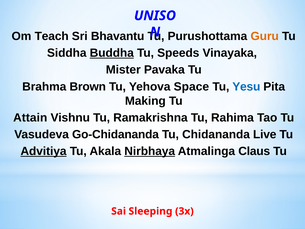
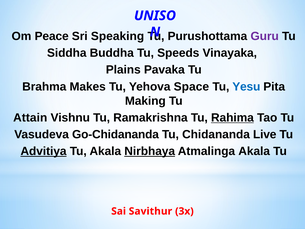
Teach: Teach -> Peace
Bhavantu: Bhavantu -> Speaking
Guru colour: orange -> purple
Buddha underline: present -> none
Mister: Mister -> Plains
Brown: Brown -> Makes
Rahima underline: none -> present
Atmalinga Claus: Claus -> Akala
Sleeping: Sleeping -> Savithur
